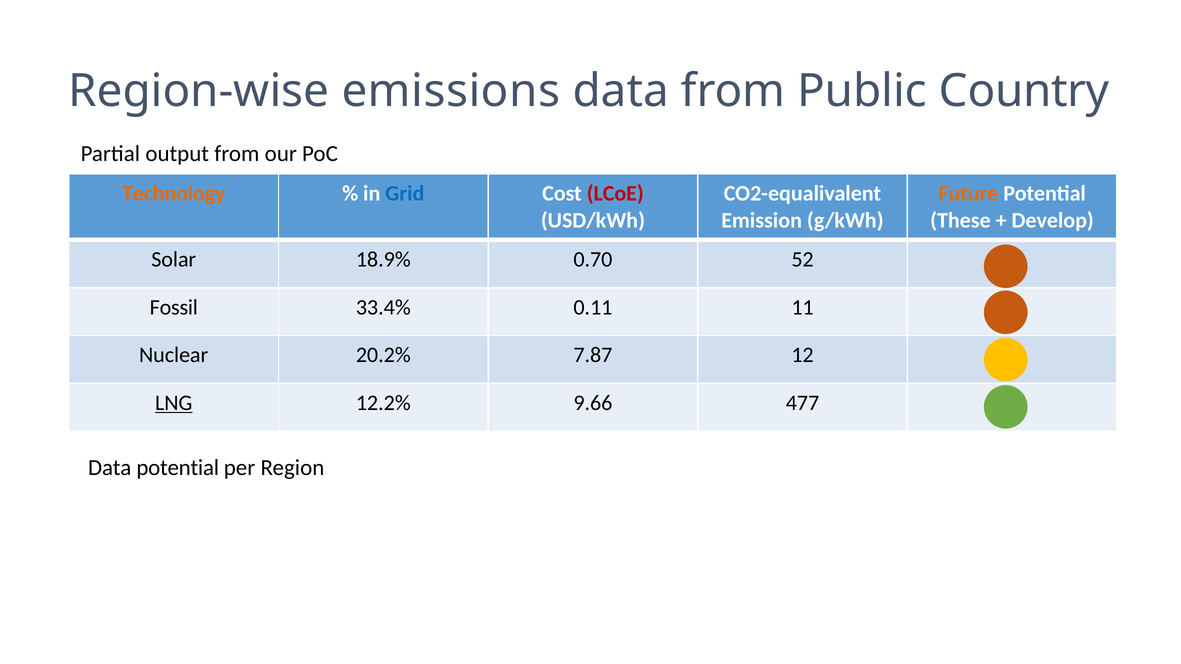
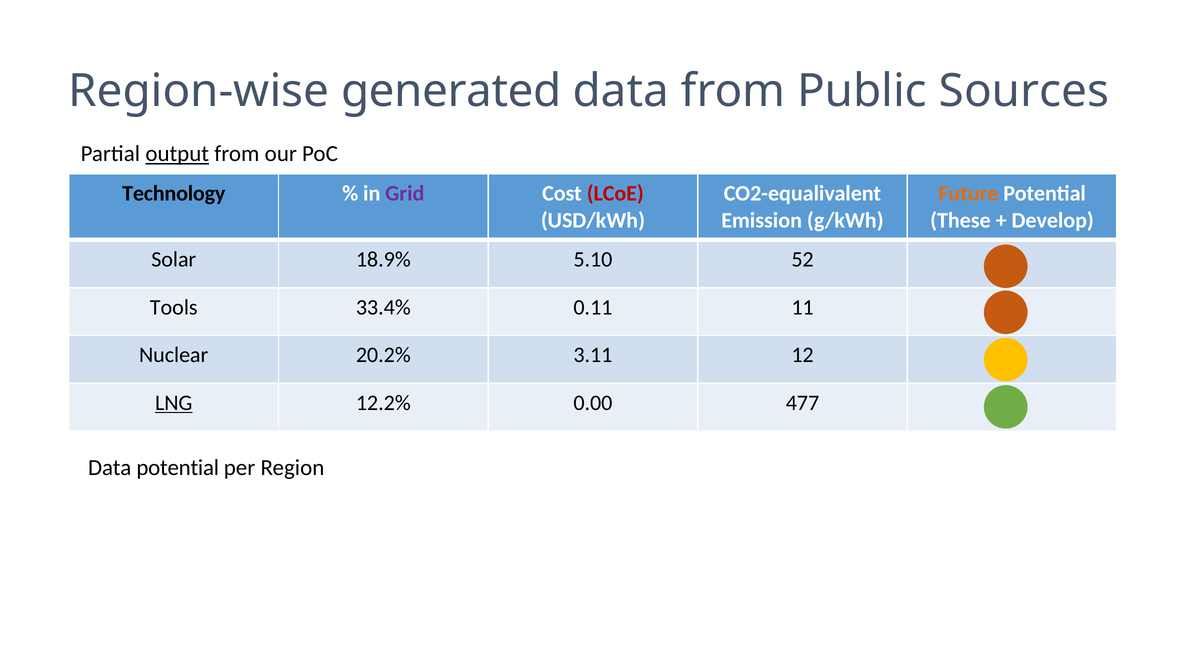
emissions: emissions -> generated
Country: Country -> Sources
output underline: none -> present
Technology colour: orange -> black
Grid colour: blue -> purple
0.70: 0.70 -> 5.10
Fossil: Fossil -> Tools
7.87: 7.87 -> 3.11
9.66: 9.66 -> 0.00
